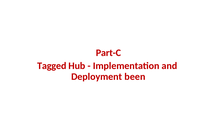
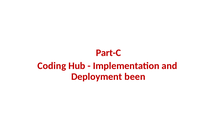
Tagged: Tagged -> Coding
